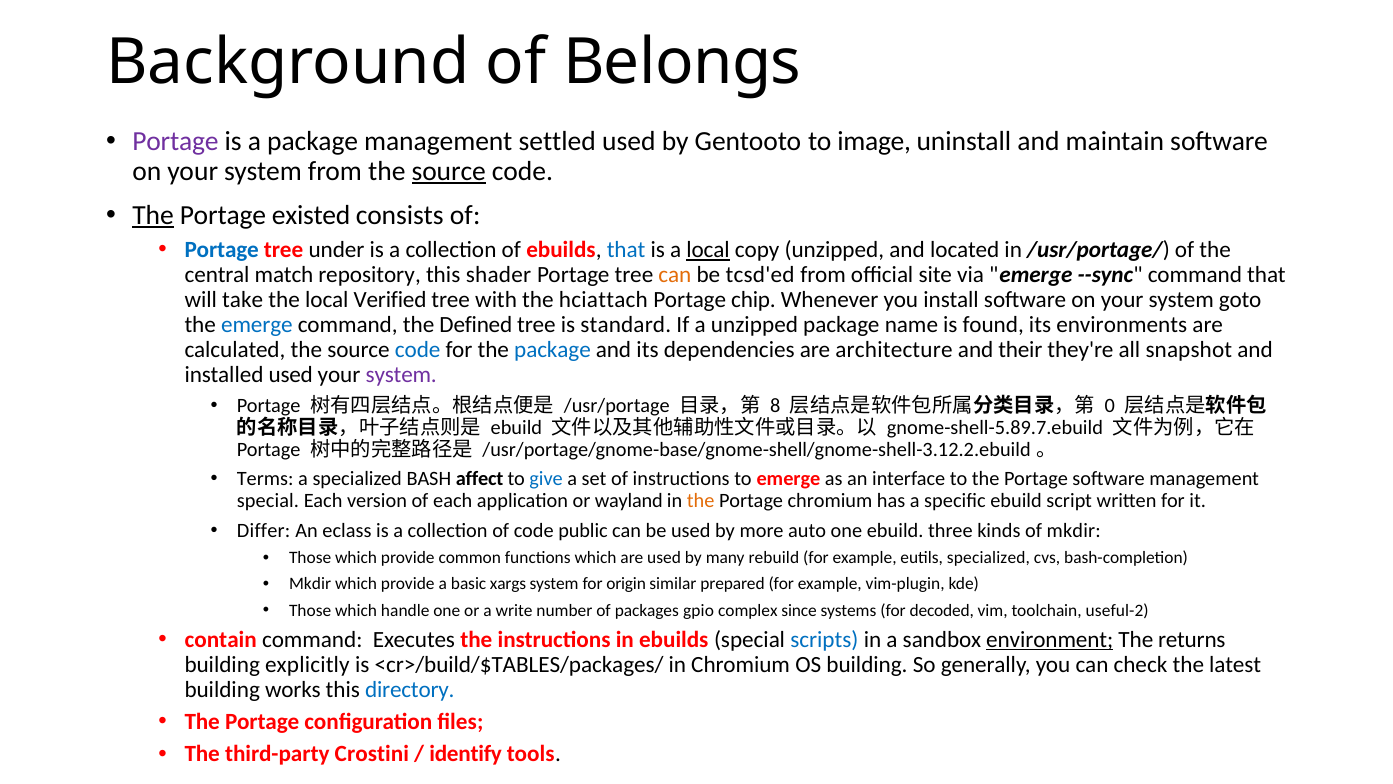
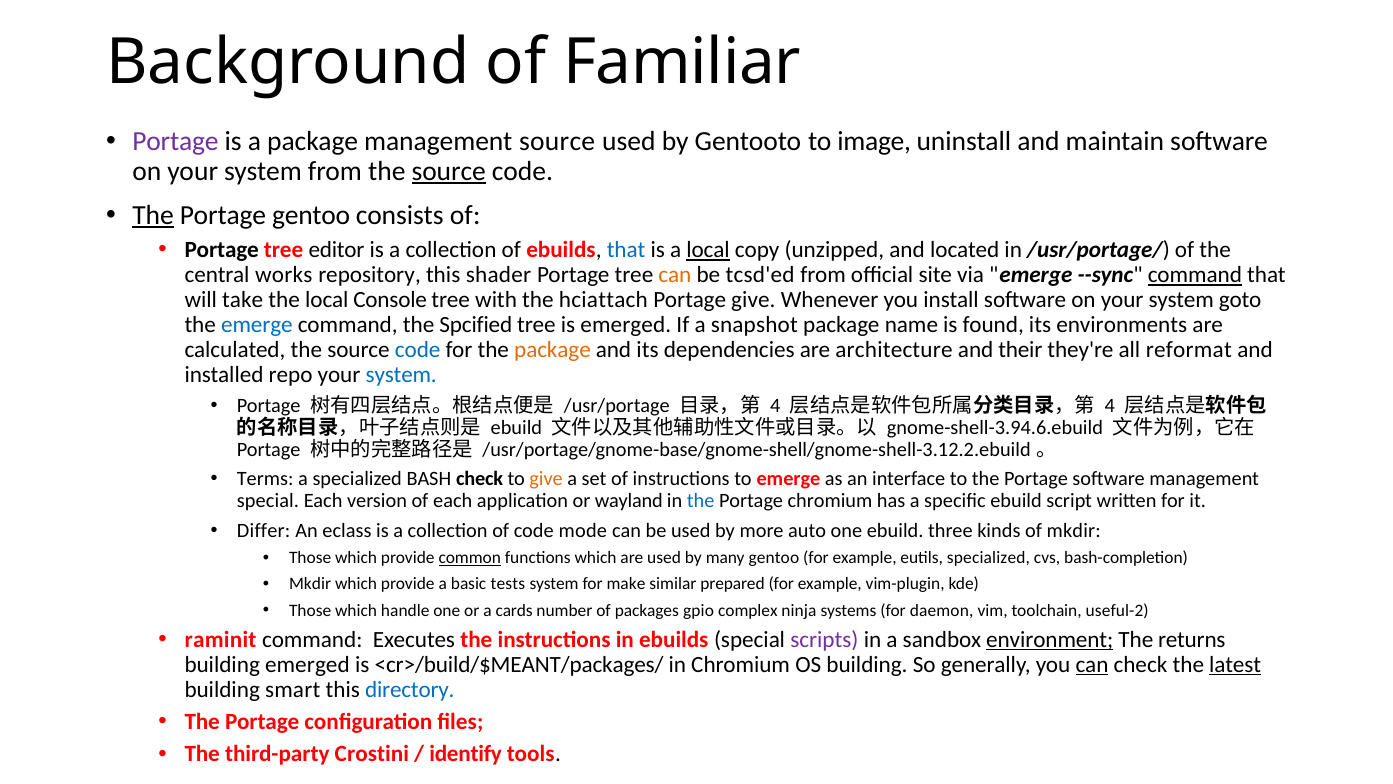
Belongs: Belongs -> Familiar
management settled: settled -> source
Portage existed: existed -> gentoo
Portage at (222, 250) colour: blue -> black
under: under -> editor
match: match -> works
command at (1195, 275) underline: none -> present
Verified: Verified -> Console
Portage chip: chip -> give
Defined: Defined -> Spcified
is standard: standard -> emerged
a unzipped: unzipped -> snapshot
package at (552, 350) colour: blue -> orange
snapshot: snapshot -> reformat
installed used: used -> repo
system at (401, 375) colour: purple -> blue
8 at (775, 406): 8 -> 4
0 at (1110, 406): 0 -> 4
gnome-shell-5.89.7.ebuild: gnome-shell-5.89.7.ebuild -> gnome-shell-3.94.6.ebuild
BASH affect: affect -> check
give at (546, 479) colour: blue -> orange
the at (701, 501) colour: orange -> blue
public: public -> mode
common underline: none -> present
many rebuild: rebuild -> gentoo
xargs: xargs -> tests
origin: origin -> make
write: write -> cards
since: since -> ninja
decoded: decoded -> daemon
contain: contain -> raminit
scripts colour: blue -> purple
building explicitly: explicitly -> emerged
<cr>/build/$TABLES/packages/: <cr>/build/$TABLES/packages/ -> <cr>/build/$MEANT/packages/
can at (1092, 664) underline: none -> present
latest underline: none -> present
works: works -> smart
